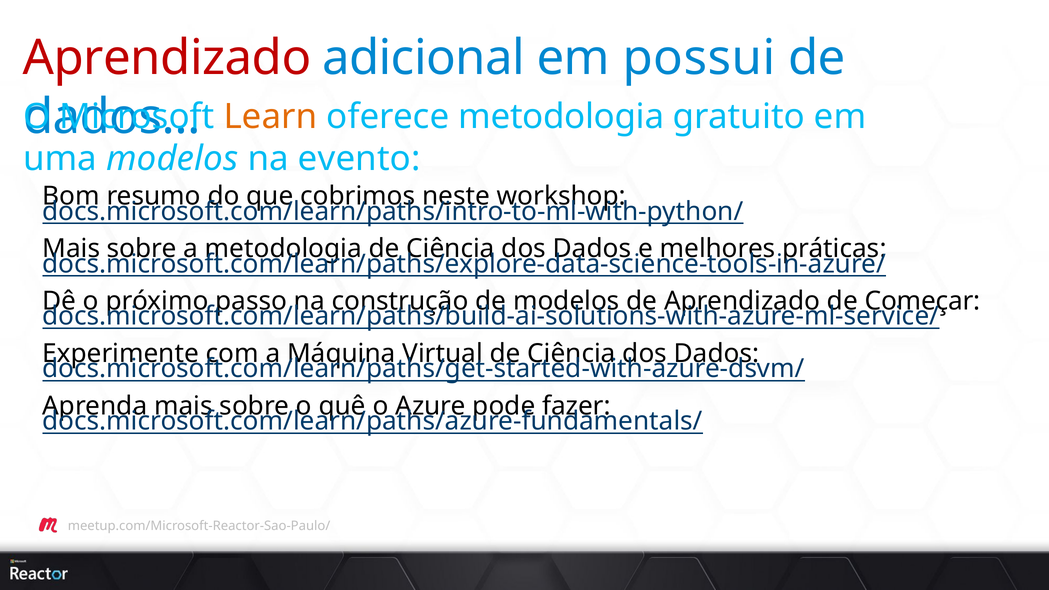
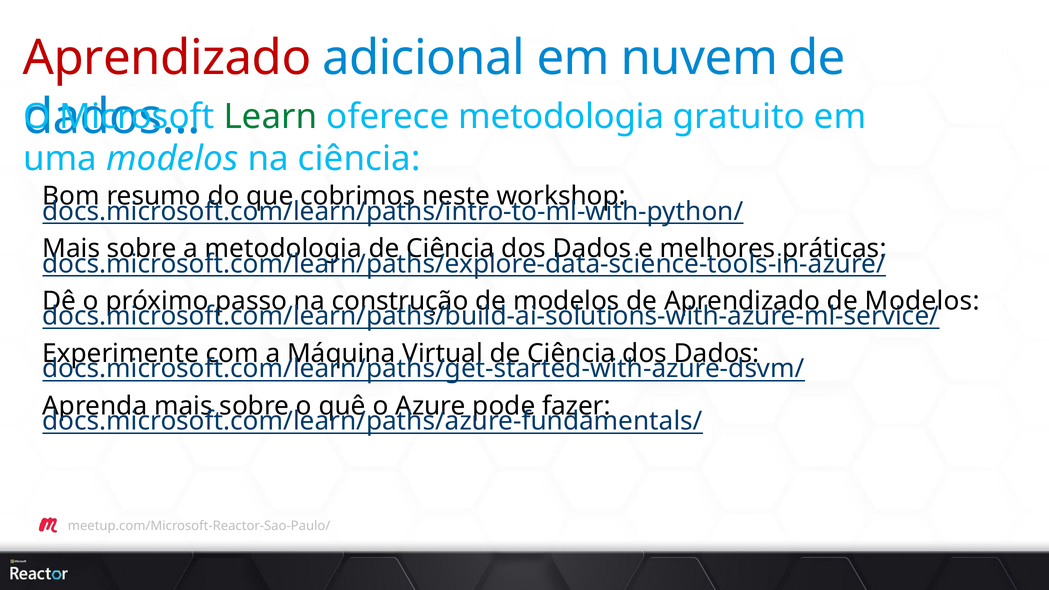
possui: possui -> nuvem
Learn colour: orange -> green
na evento: evento -> ciência
Começar at (923, 301): Começar -> Modelos
